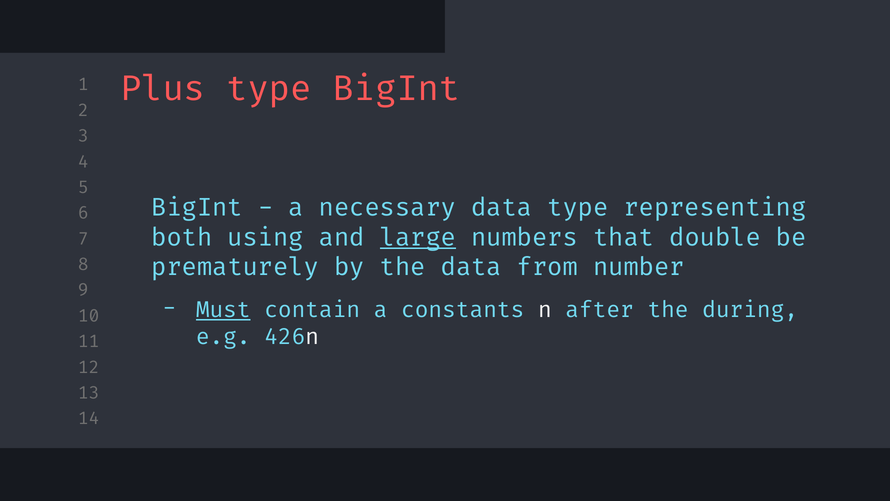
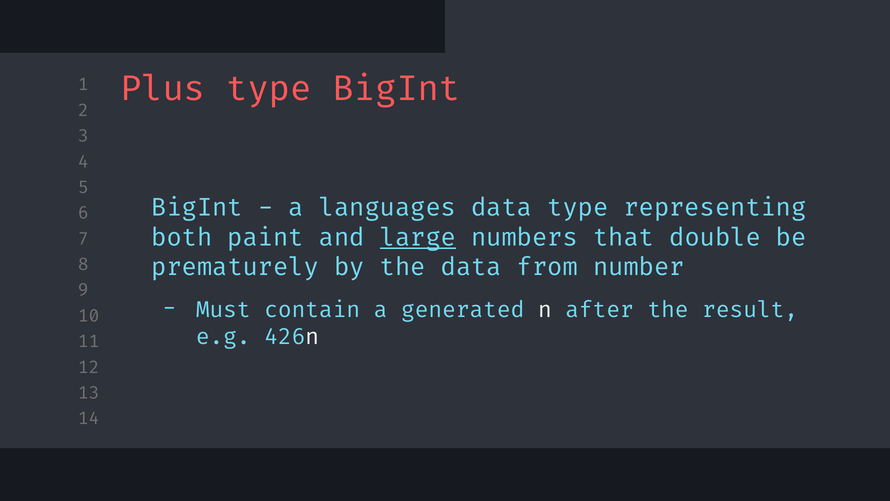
necessary: necessary -> languages
using: using -> paint
Must underline: present -> none
constants: constants -> generated
during: during -> result
